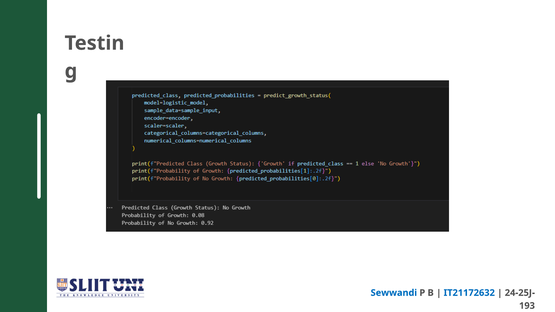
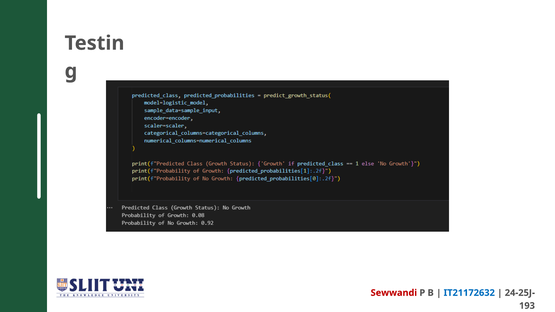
Sewwandi colour: blue -> red
